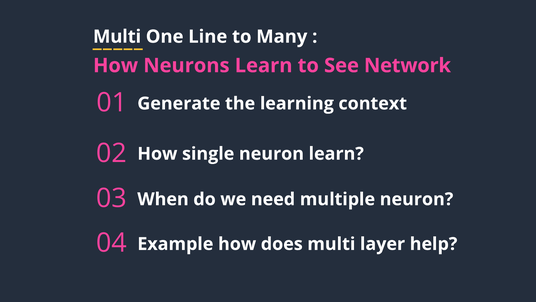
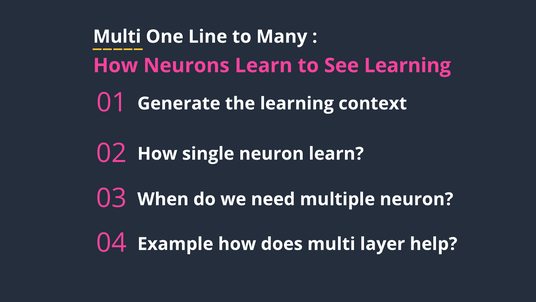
See Network: Network -> Learning
